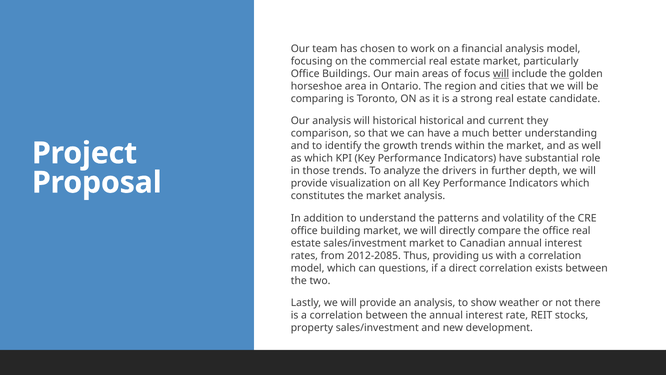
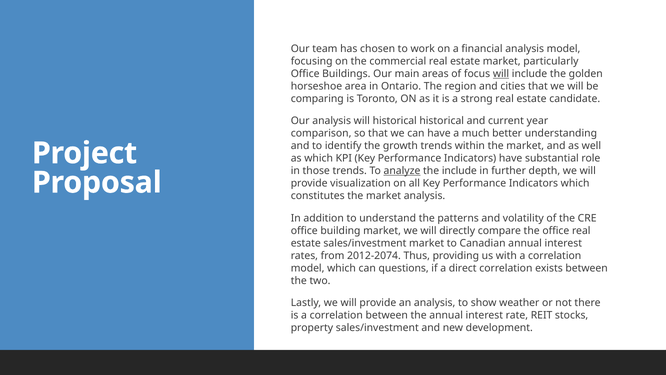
they: they -> year
analyze underline: none -> present
the drivers: drivers -> include
2012-2085: 2012-2085 -> 2012-2074
